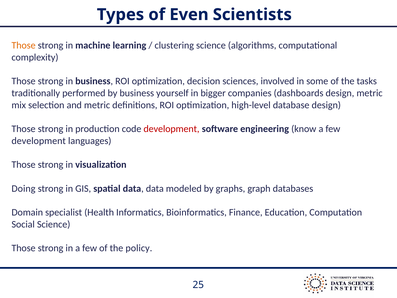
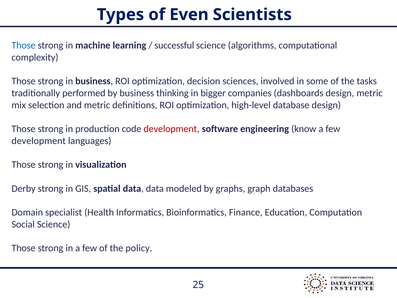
Those at (24, 45) colour: orange -> blue
clustering: clustering -> successful
yourself: yourself -> thinking
Doing: Doing -> Derby
